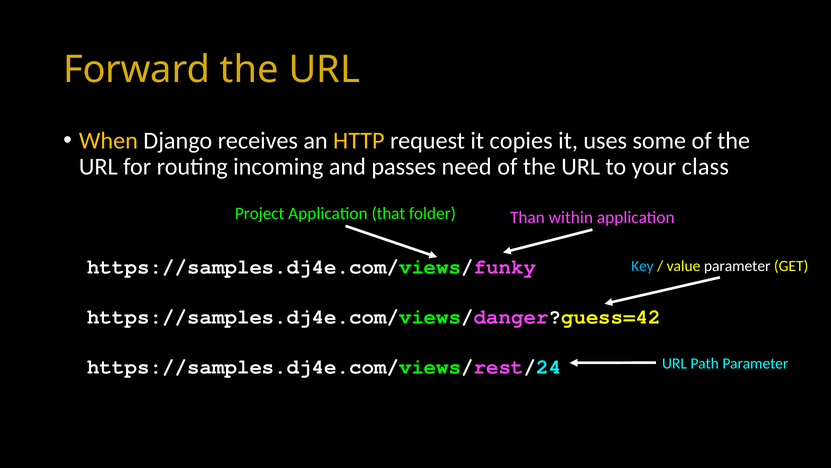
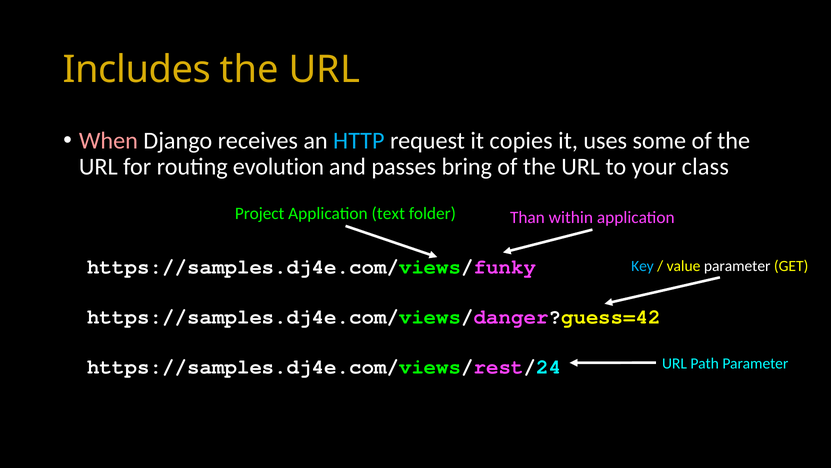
Forward: Forward -> Includes
When colour: yellow -> pink
HTTP colour: yellow -> light blue
incoming: incoming -> evolution
need: need -> bring
that: that -> text
